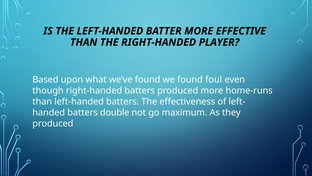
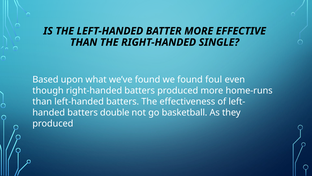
PLAYER: PLAYER -> SINGLE
maximum: maximum -> basketball
